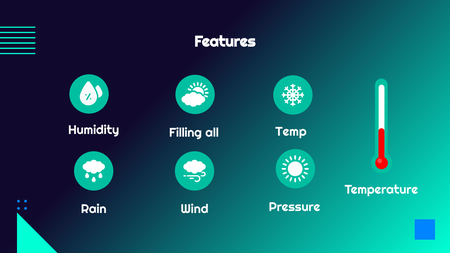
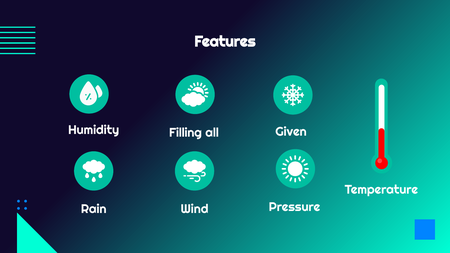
Temp: Temp -> Given
